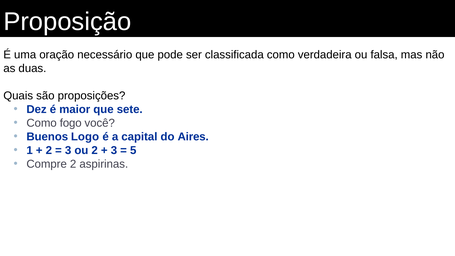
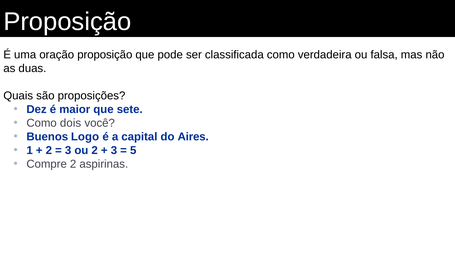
oração necessário: necessário -> proposição
fogo: fogo -> dois
